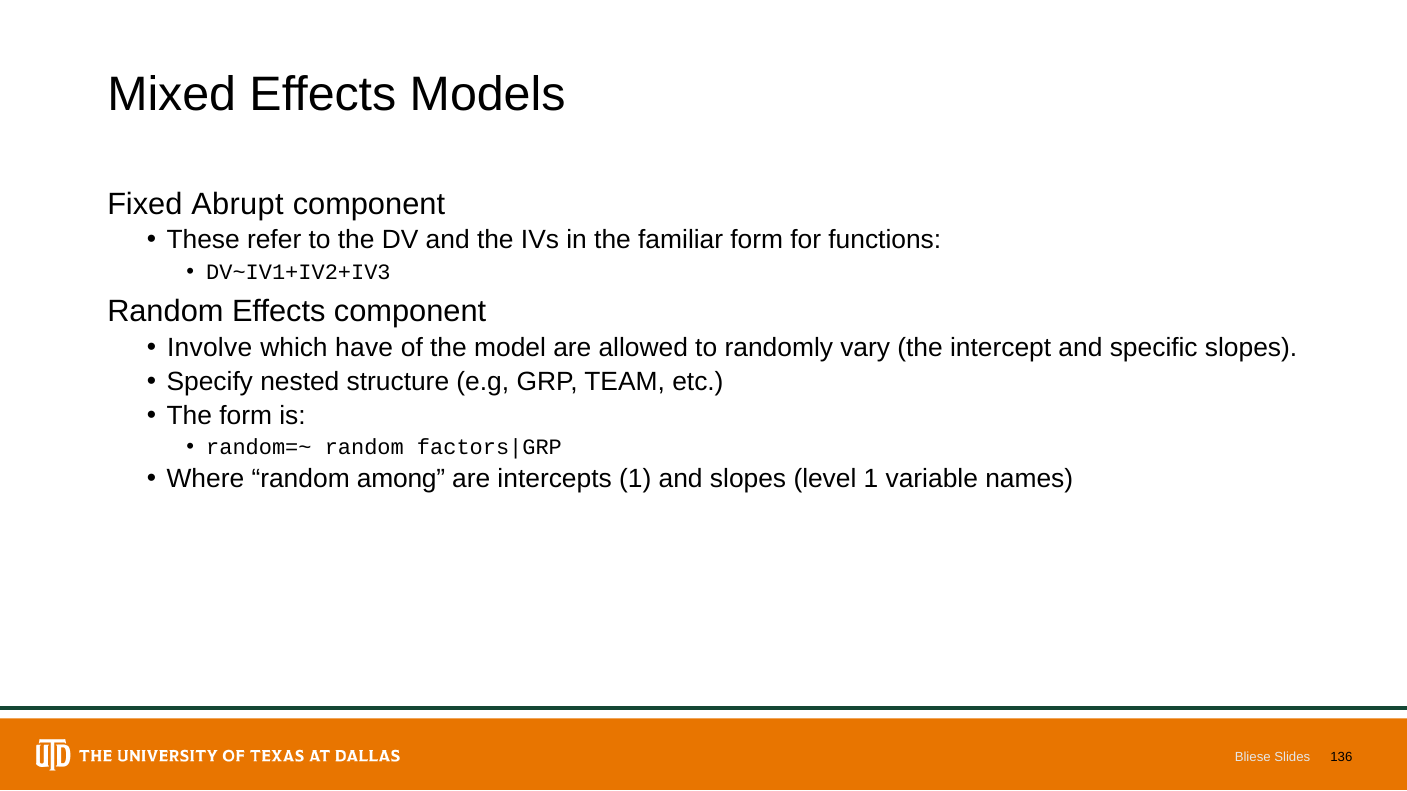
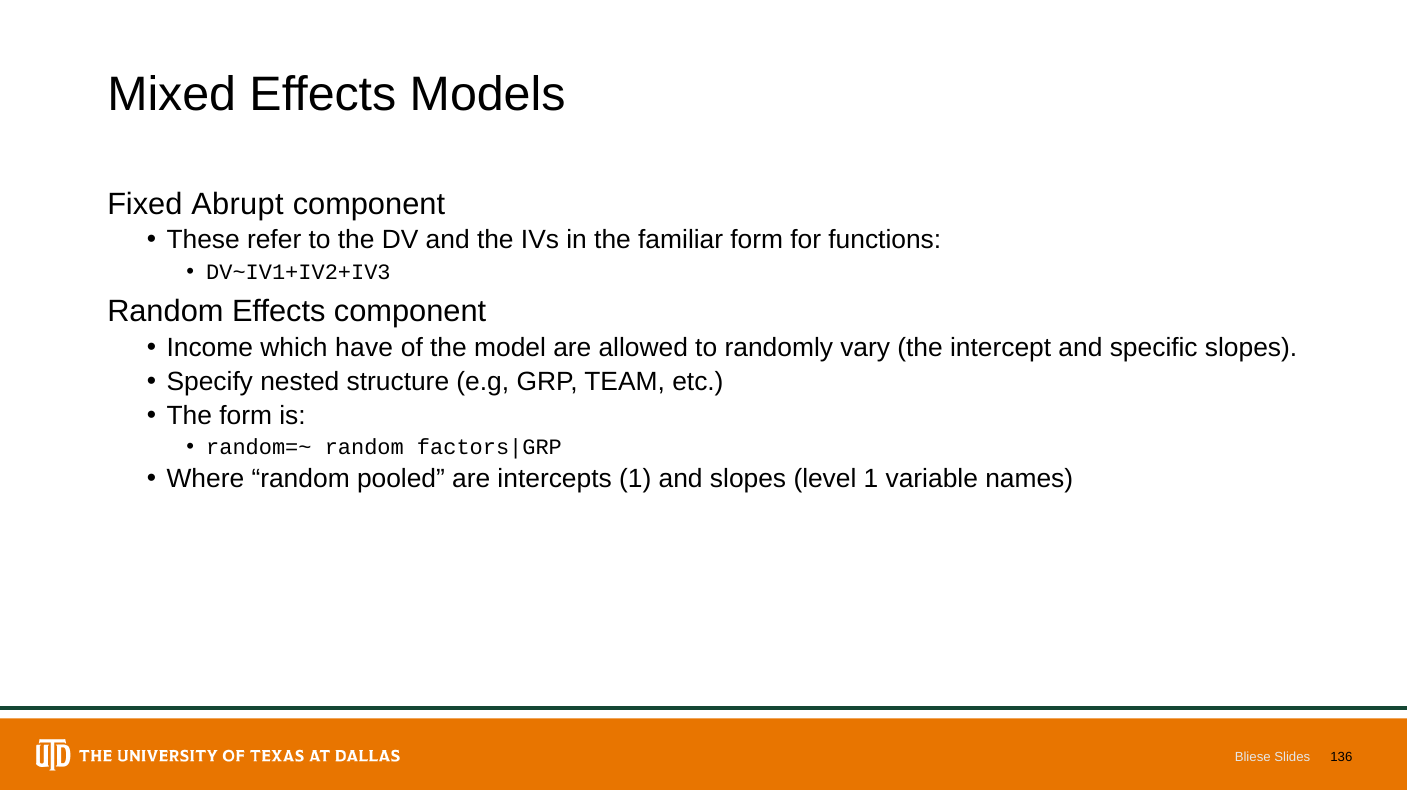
Involve: Involve -> Income
among: among -> pooled
